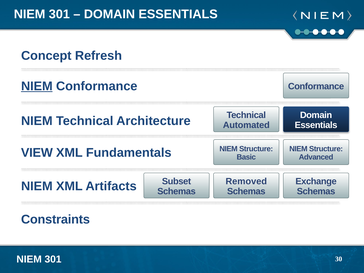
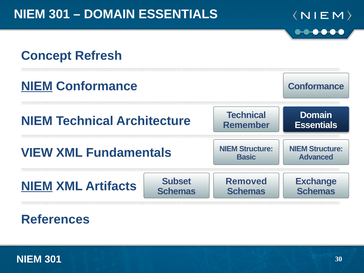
Automated: Automated -> Remember
NIEM at (37, 186) underline: none -> present
Constraints: Constraints -> References
